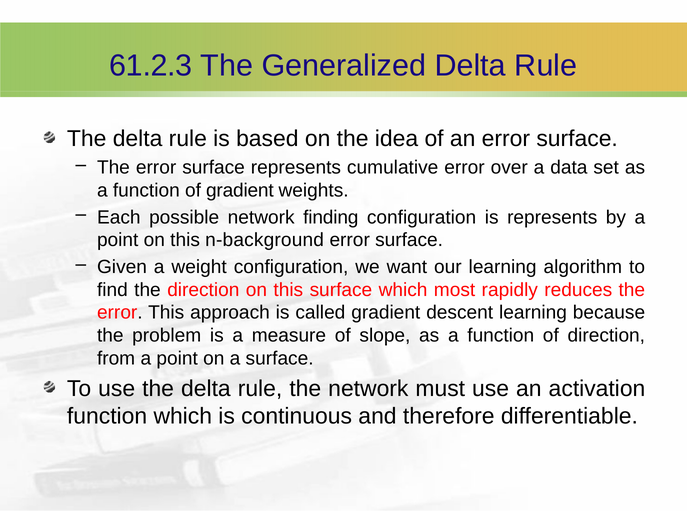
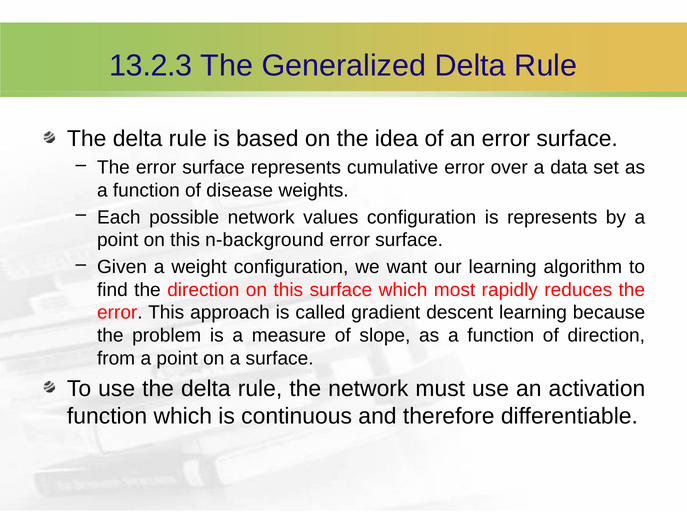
61.2.3: 61.2.3 -> 13.2.3
of gradient: gradient -> disease
finding: finding -> values
